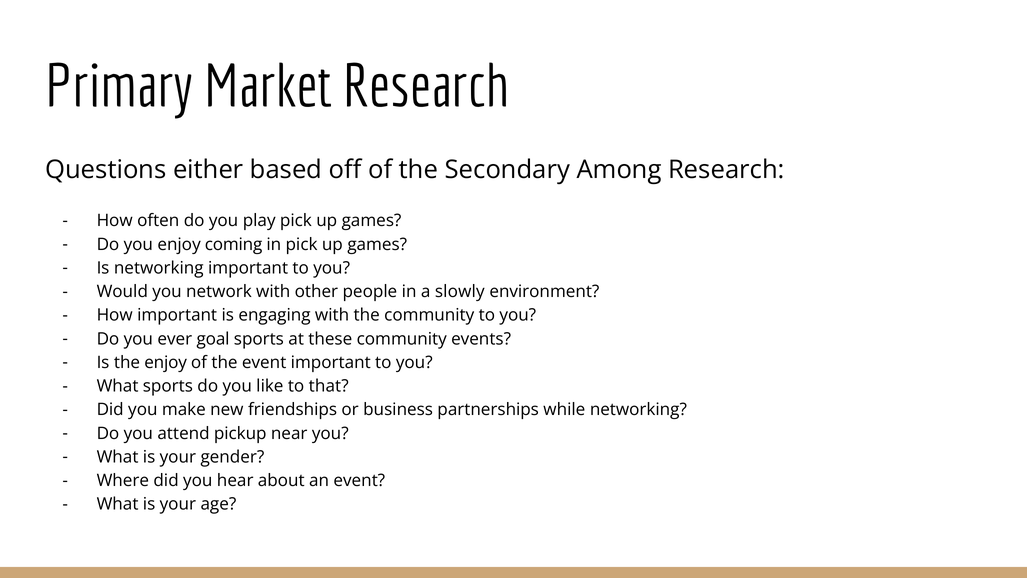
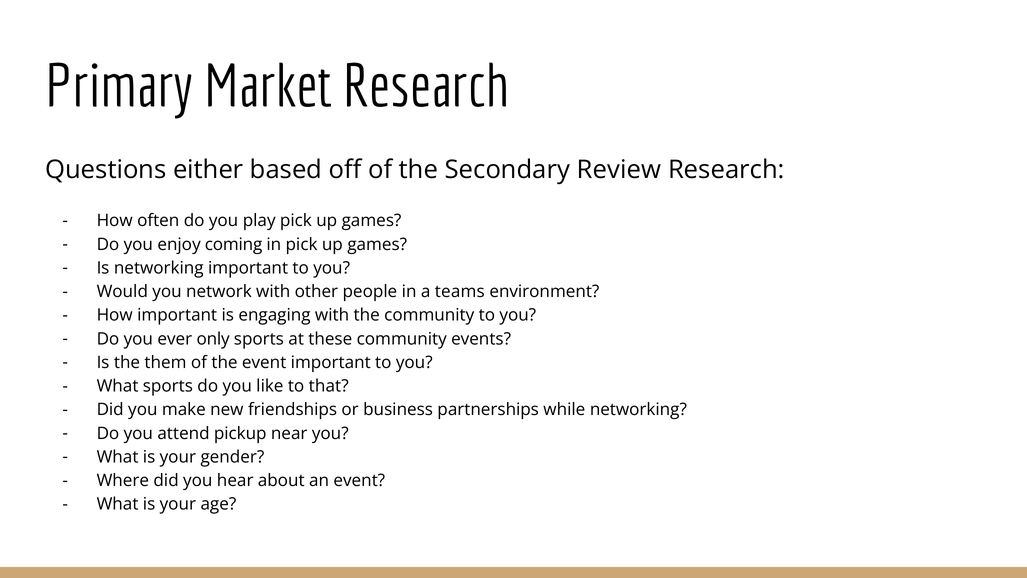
Among: Among -> Review
slowly: slowly -> teams
goal: goal -> only
the enjoy: enjoy -> them
